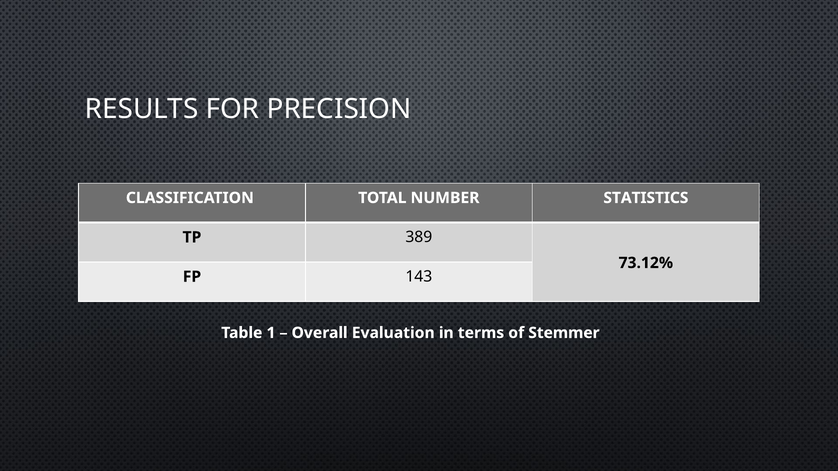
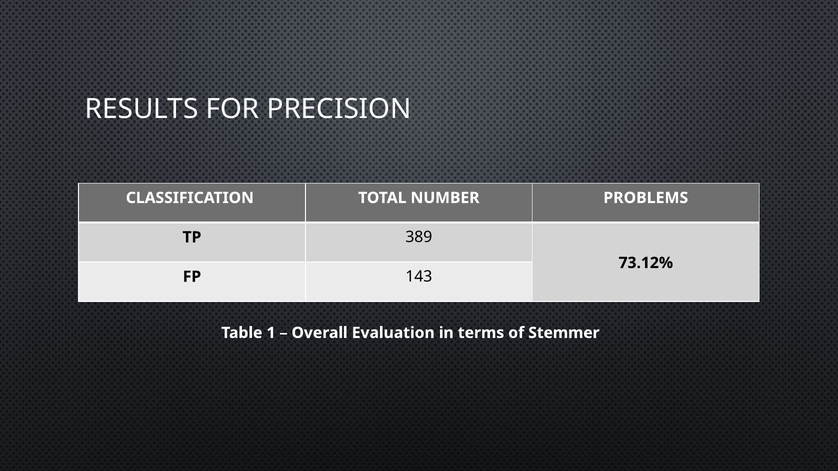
STATISTICS: STATISTICS -> PROBLEMS
